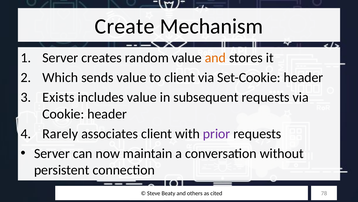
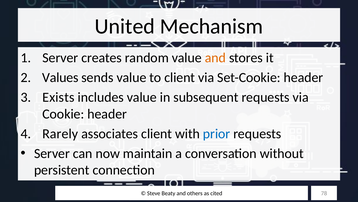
Create: Create -> United
Which: Which -> Values
prior colour: purple -> blue
